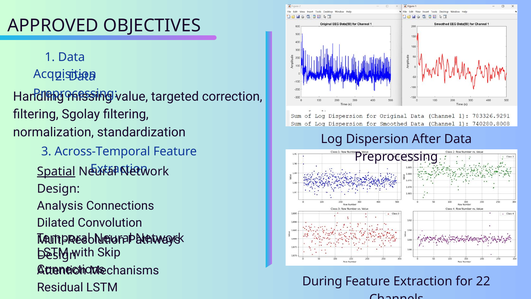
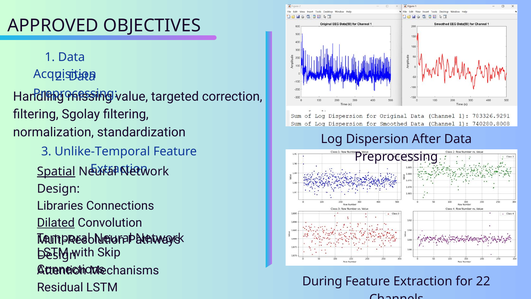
Across-Temporal: Across-Temporal -> Unlike-Temporal
Analysis: Analysis -> Libraries
Dilated underline: none -> present
